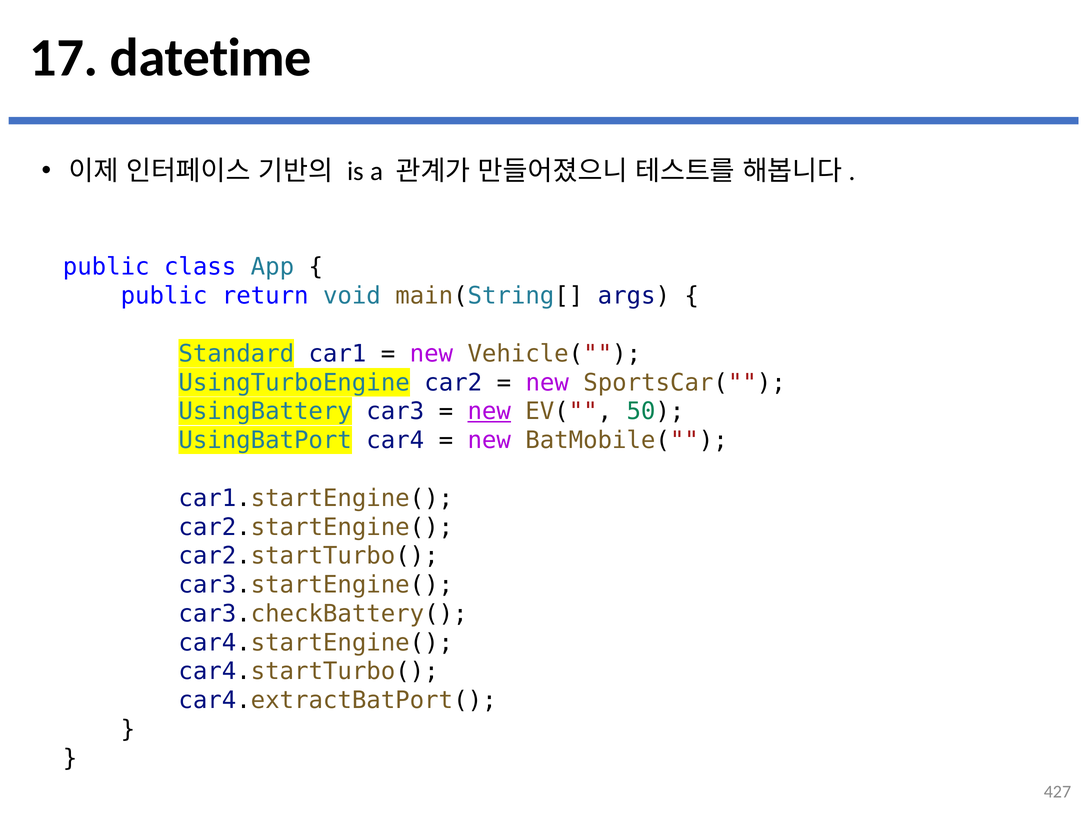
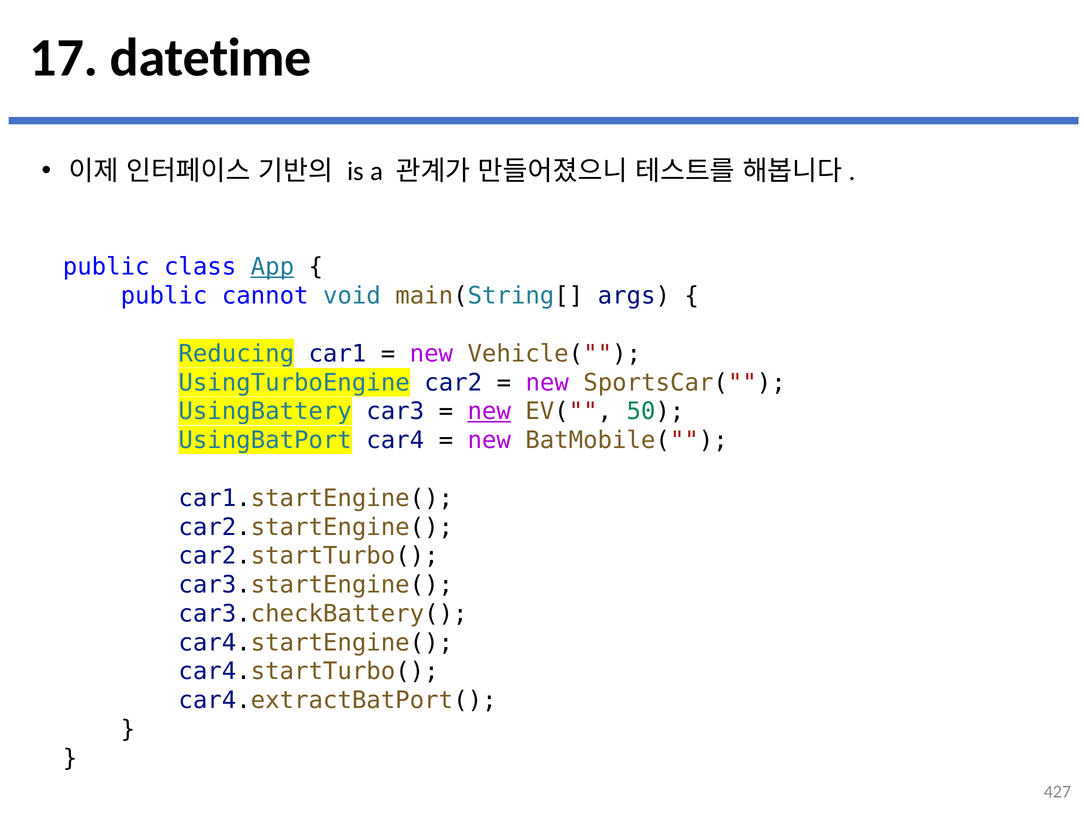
App underline: none -> present
return: return -> cannot
Standard: Standard -> Reducing
